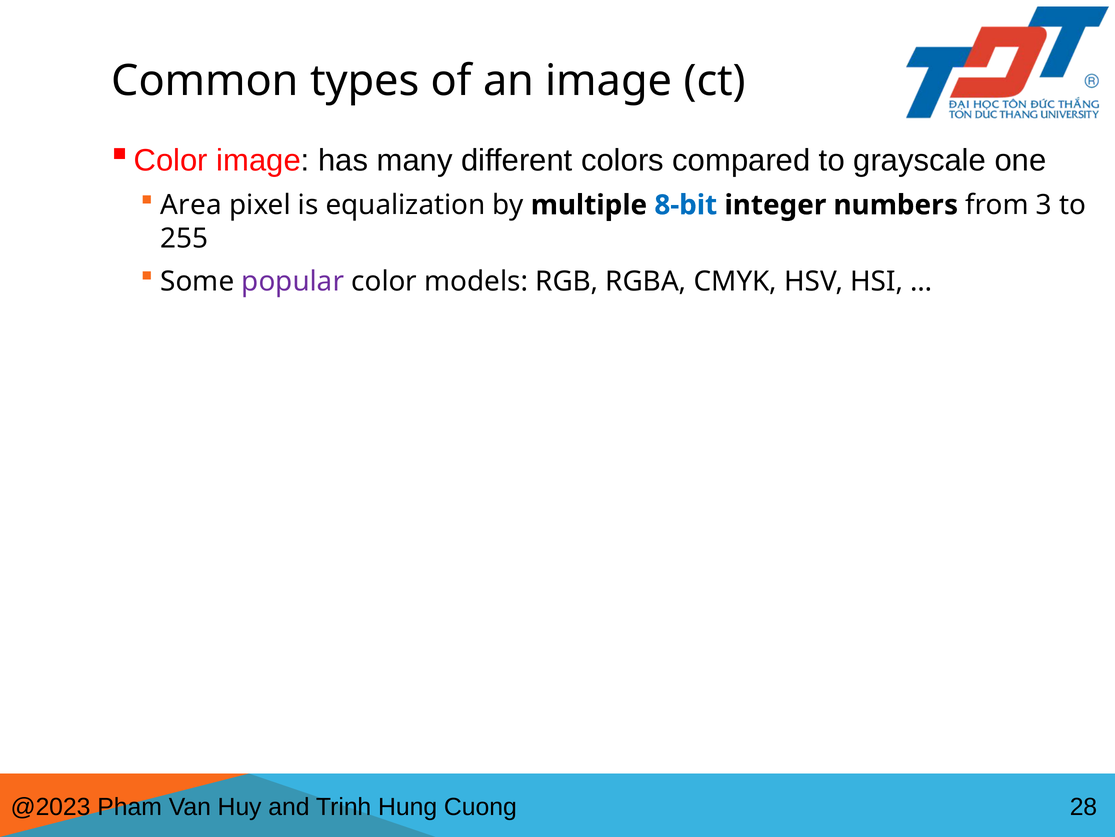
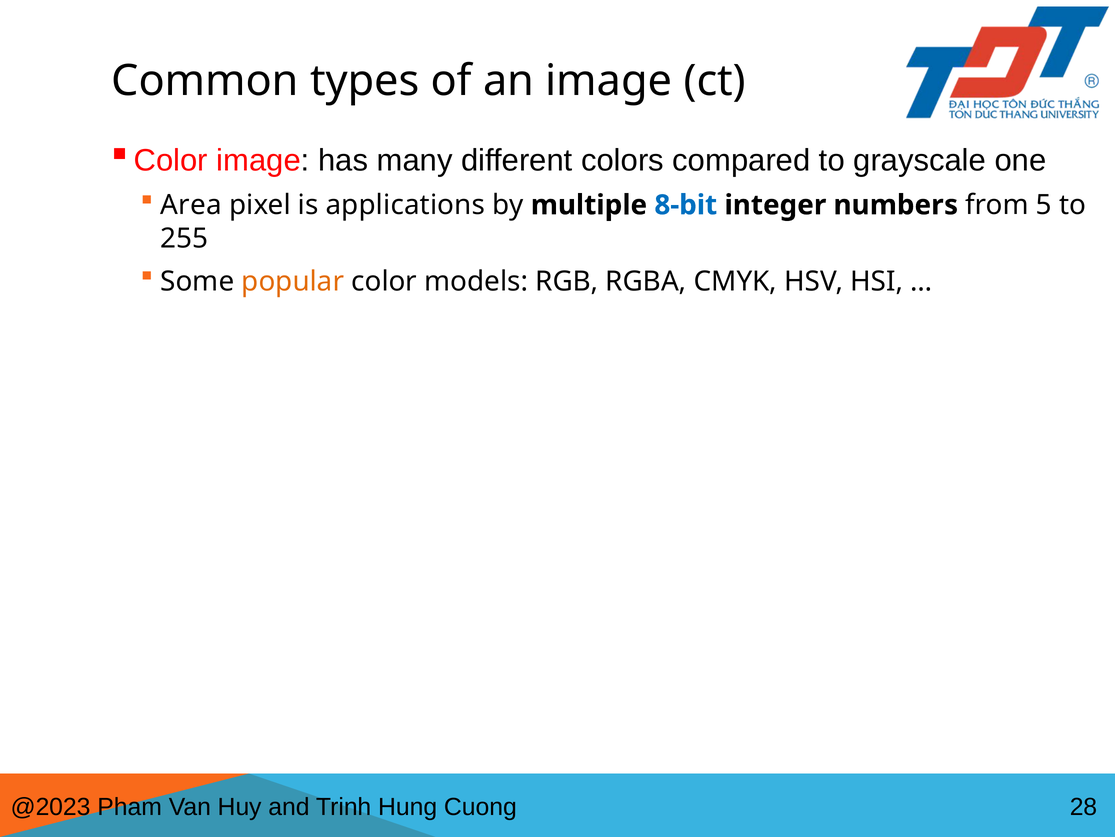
equalization: equalization -> applications
3: 3 -> 5
popular colour: purple -> orange
